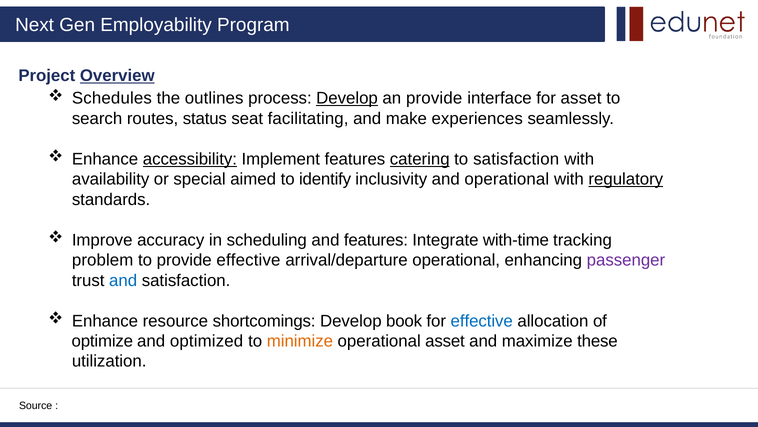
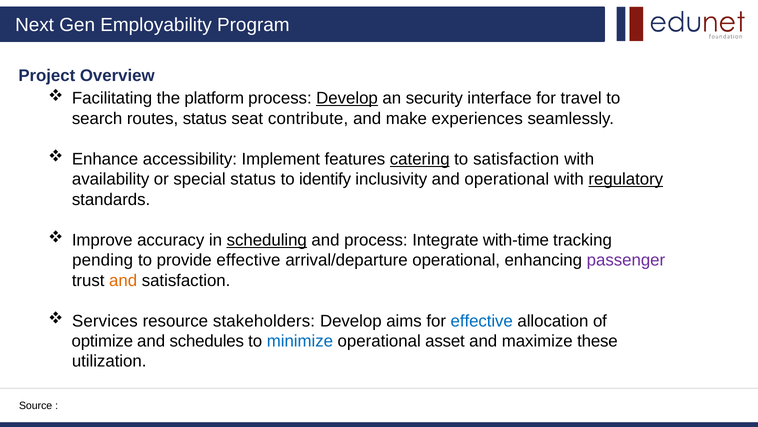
Overview underline: present -> none
Schedules: Schedules -> Facilitating
outlines: outlines -> platform
an provide: provide -> security
for asset: asset -> travel
facilitating: facilitating -> contribute
accessibility underline: present -> none
special aimed: aimed -> status
scheduling underline: none -> present
and features: features -> process
problem: problem -> pending
and at (123, 280) colour: blue -> orange
Enhance at (105, 321): Enhance -> Services
shortcomings: shortcomings -> stakeholders
book: book -> aims
optimized: optimized -> schedules
minimize colour: orange -> blue
